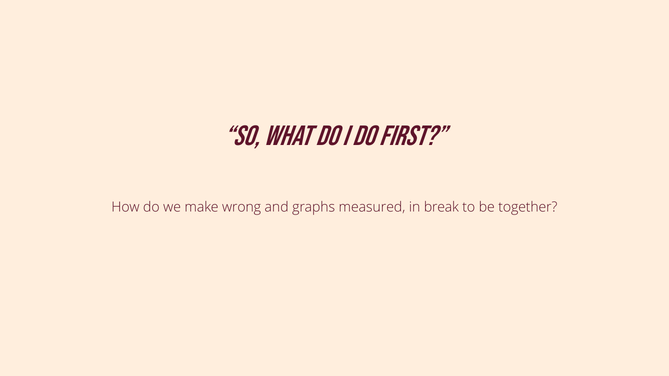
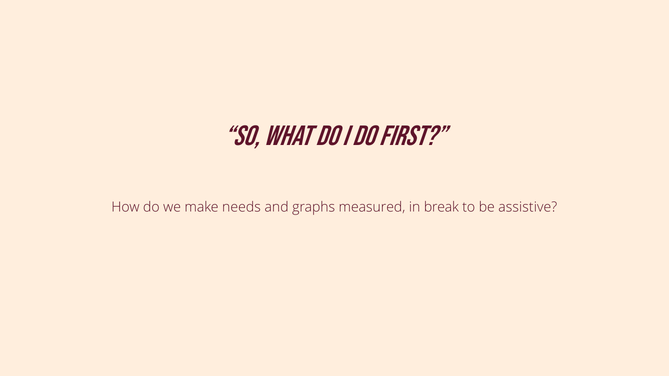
wrong: wrong -> needs
together: together -> assistive
